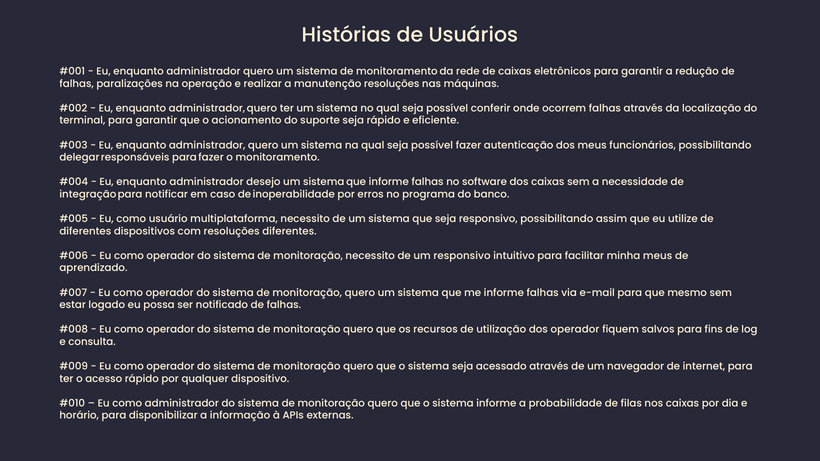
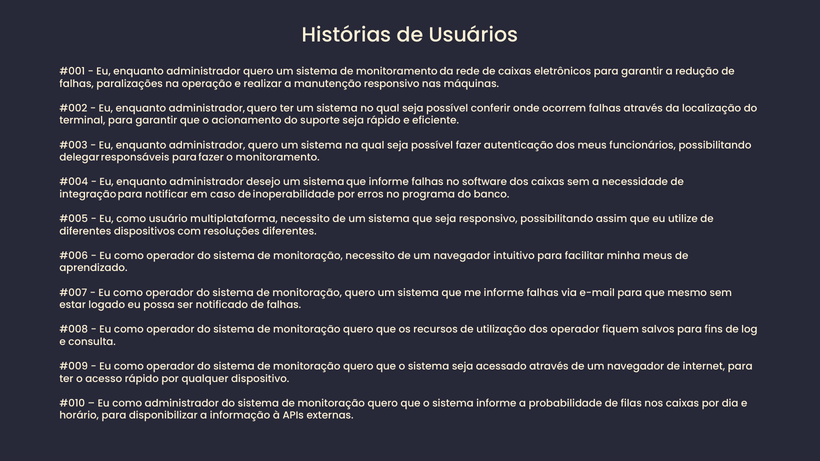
manutenção resoluções: resoluções -> responsivo
necessito de um responsivo: responsivo -> navegador
